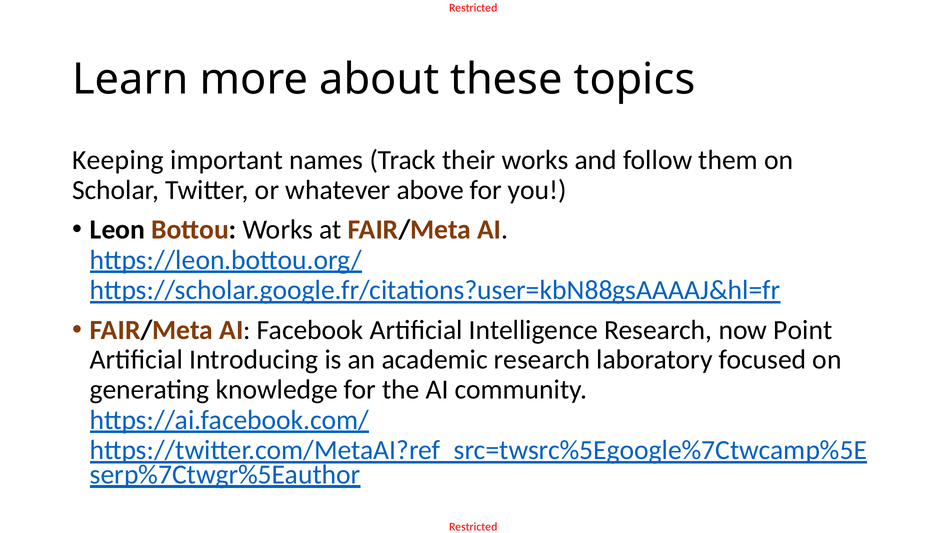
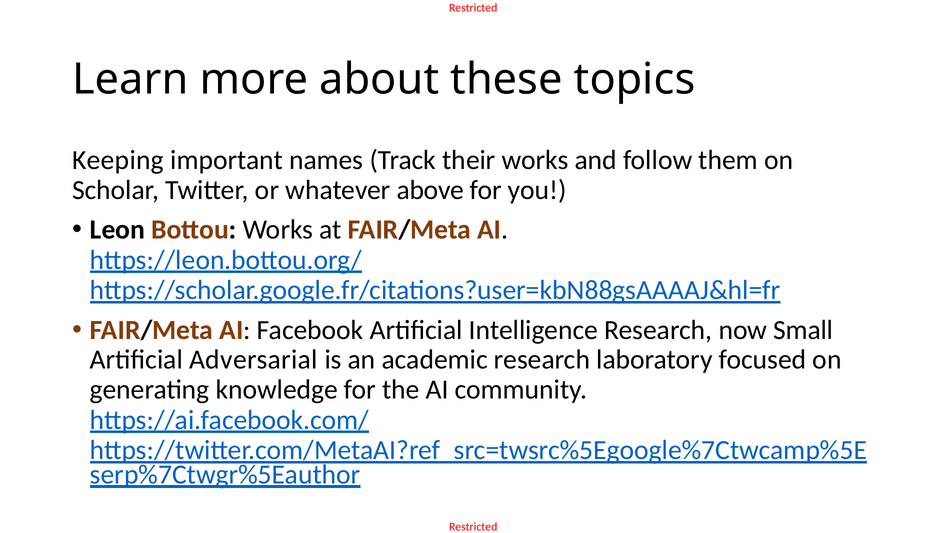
Point: Point -> Small
Introducing: Introducing -> Adversarial
